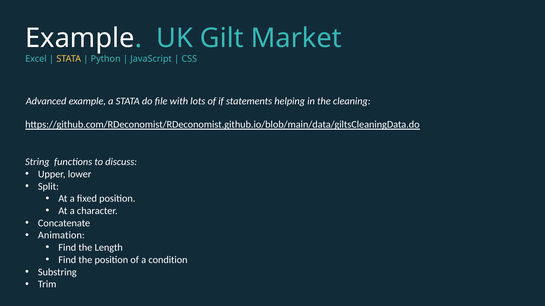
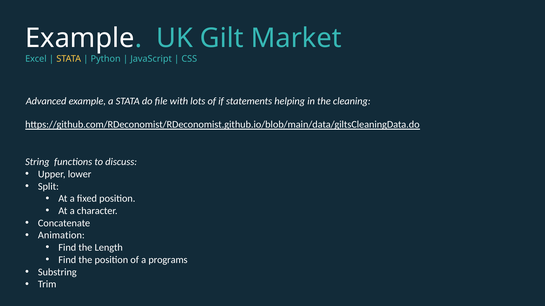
condition: condition -> programs
